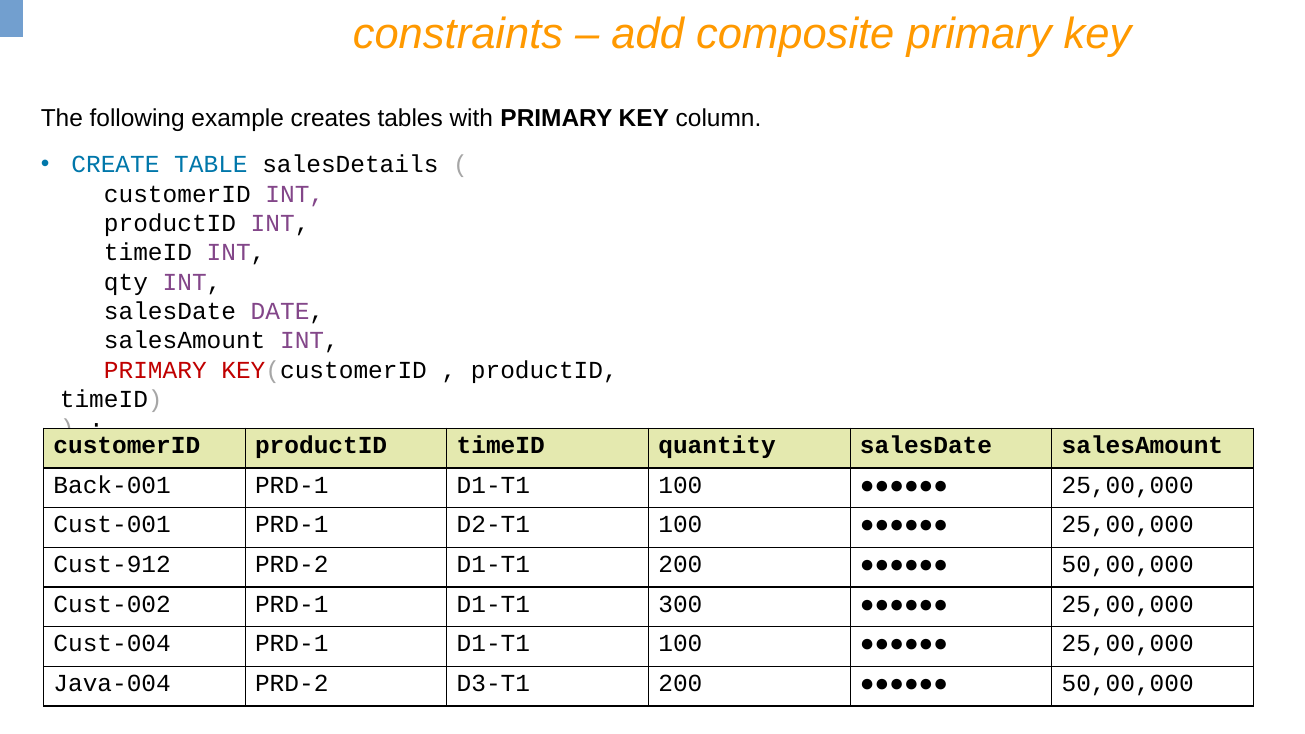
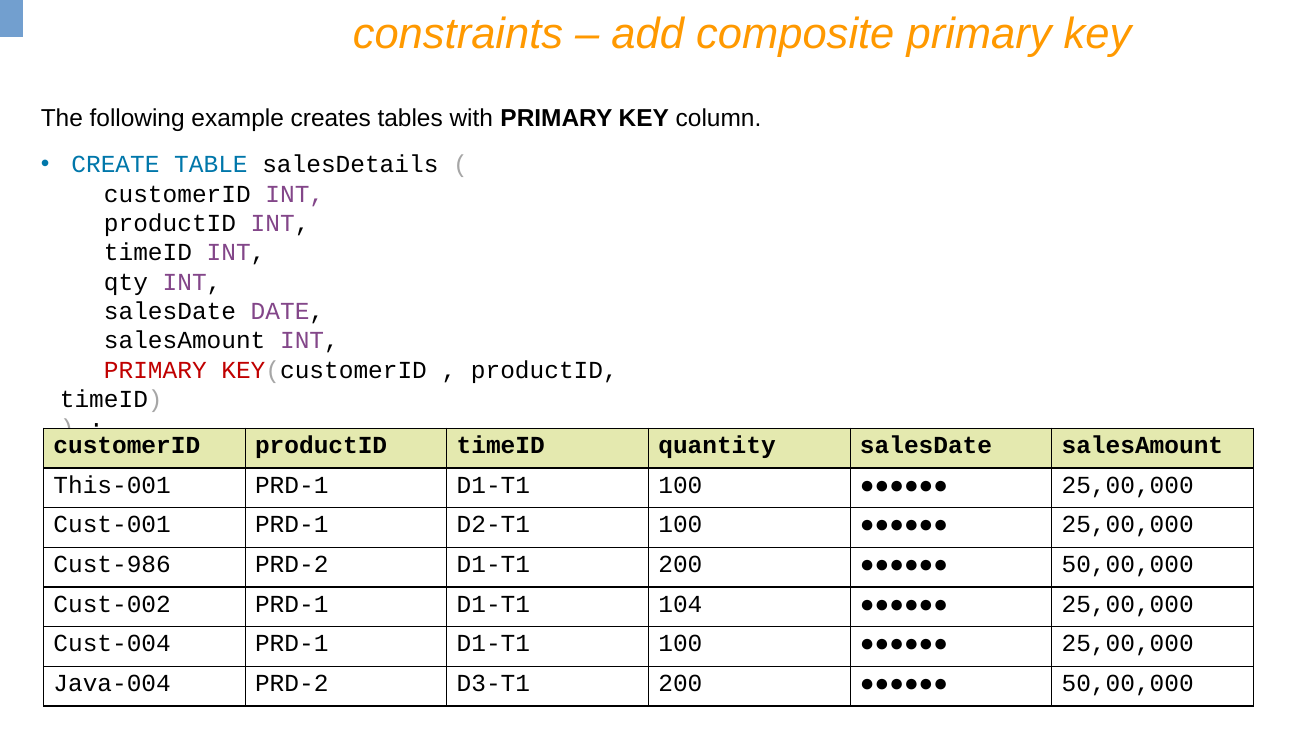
Back-001: Back-001 -> This-001
Cust-912: Cust-912 -> Cust-986
300: 300 -> 104
